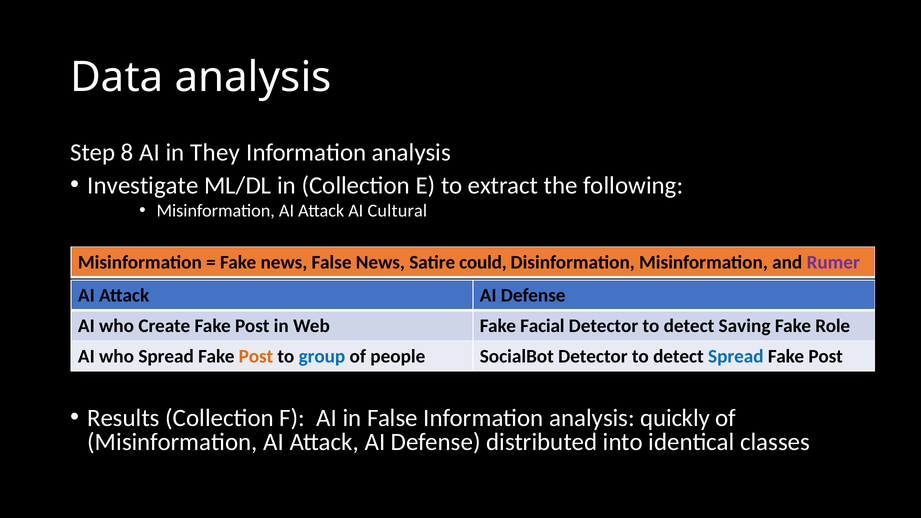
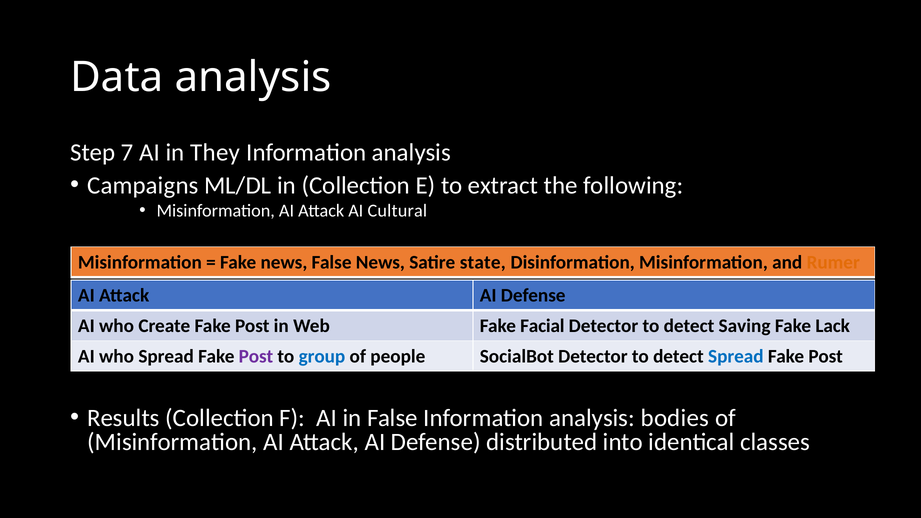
8: 8 -> 7
Investigate: Investigate -> Campaigns
could: could -> state
Rumer colour: purple -> orange
Role: Role -> Lack
Post at (256, 356) colour: orange -> purple
quickly: quickly -> bodies
